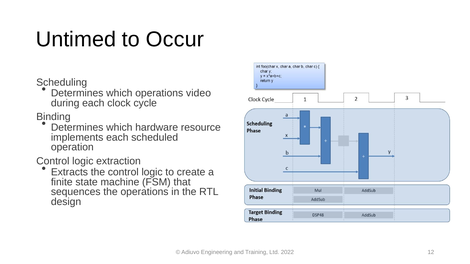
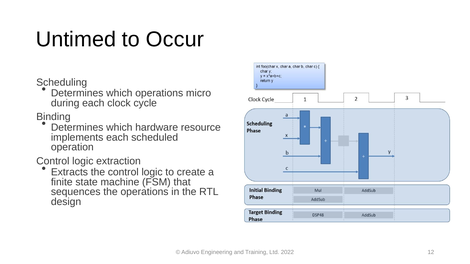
video: video -> micro
